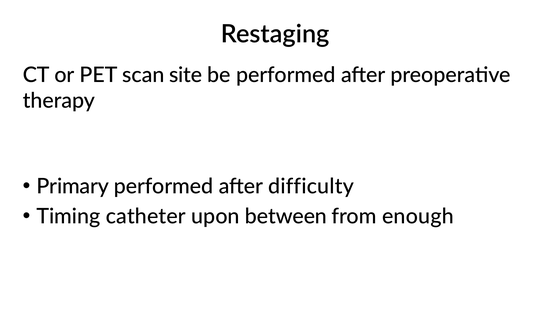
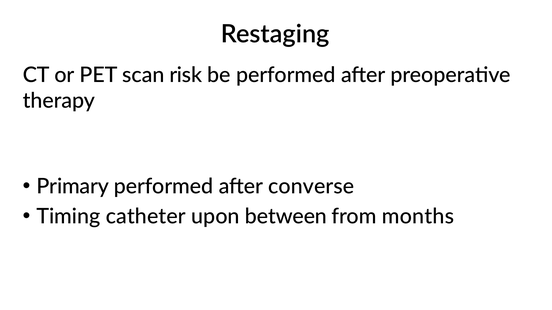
site: site -> risk
difficulty: difficulty -> converse
enough: enough -> months
